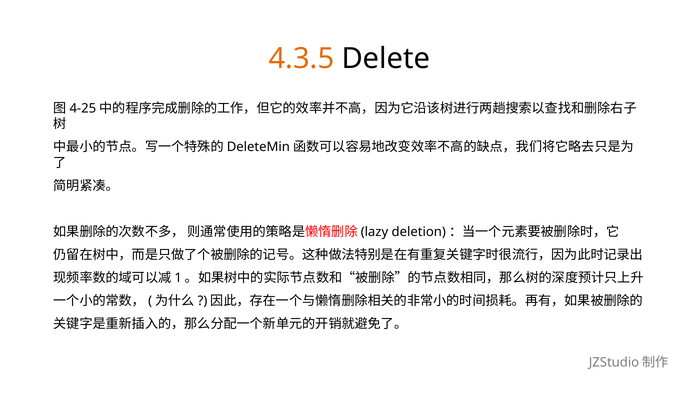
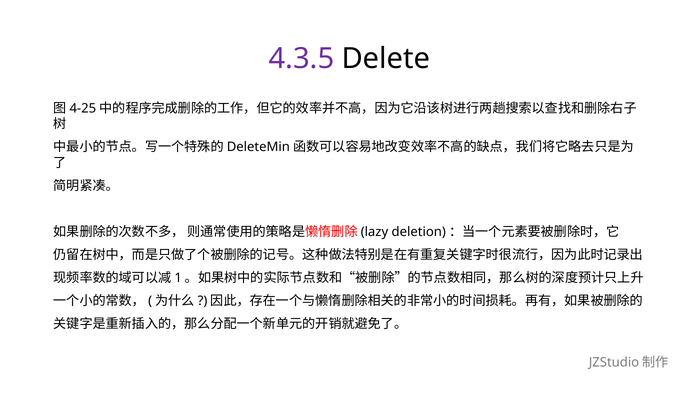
4.3.5 colour: orange -> purple
